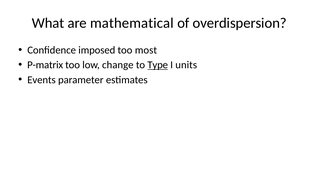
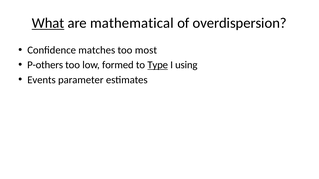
What underline: none -> present
imposed: imposed -> matches
P-matrix: P-matrix -> P-others
change: change -> formed
units: units -> using
